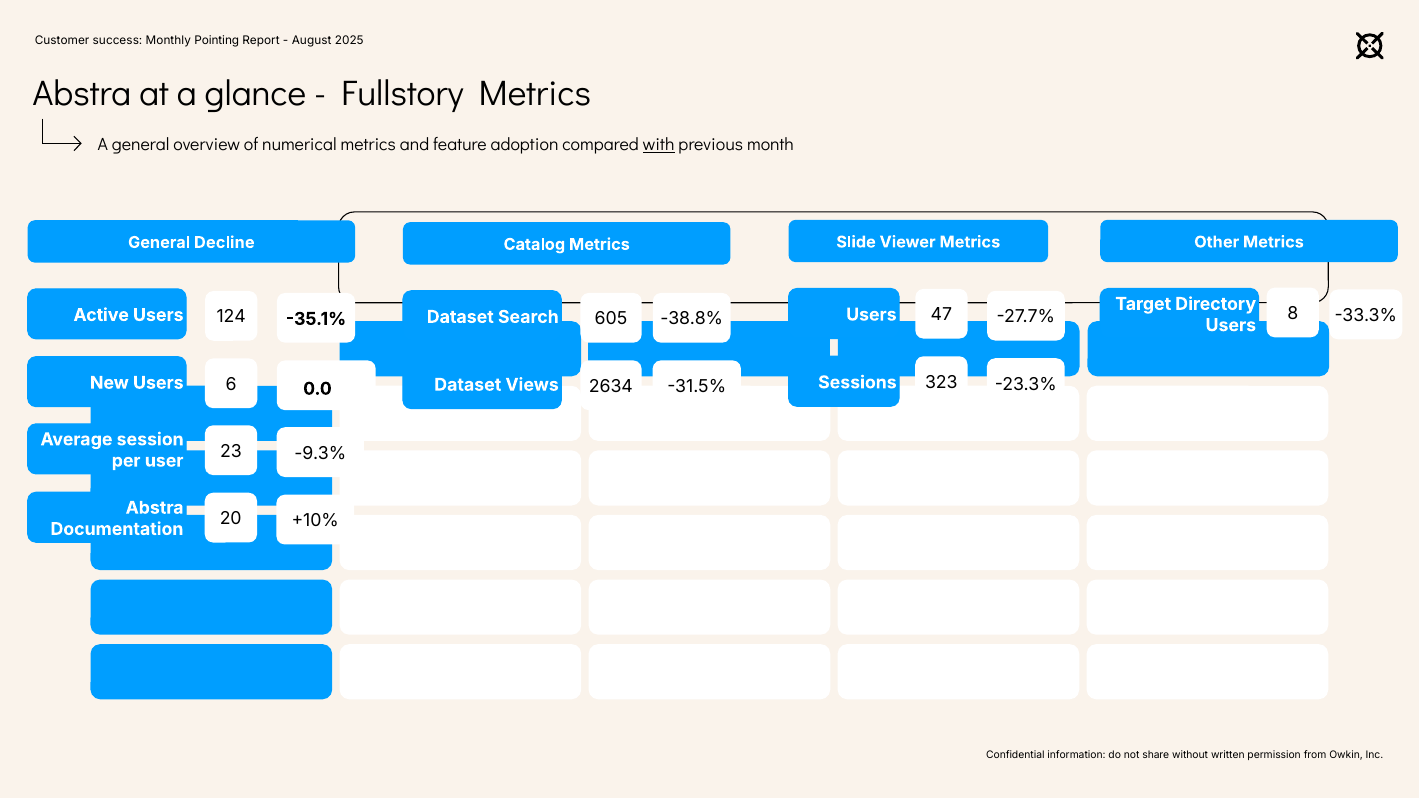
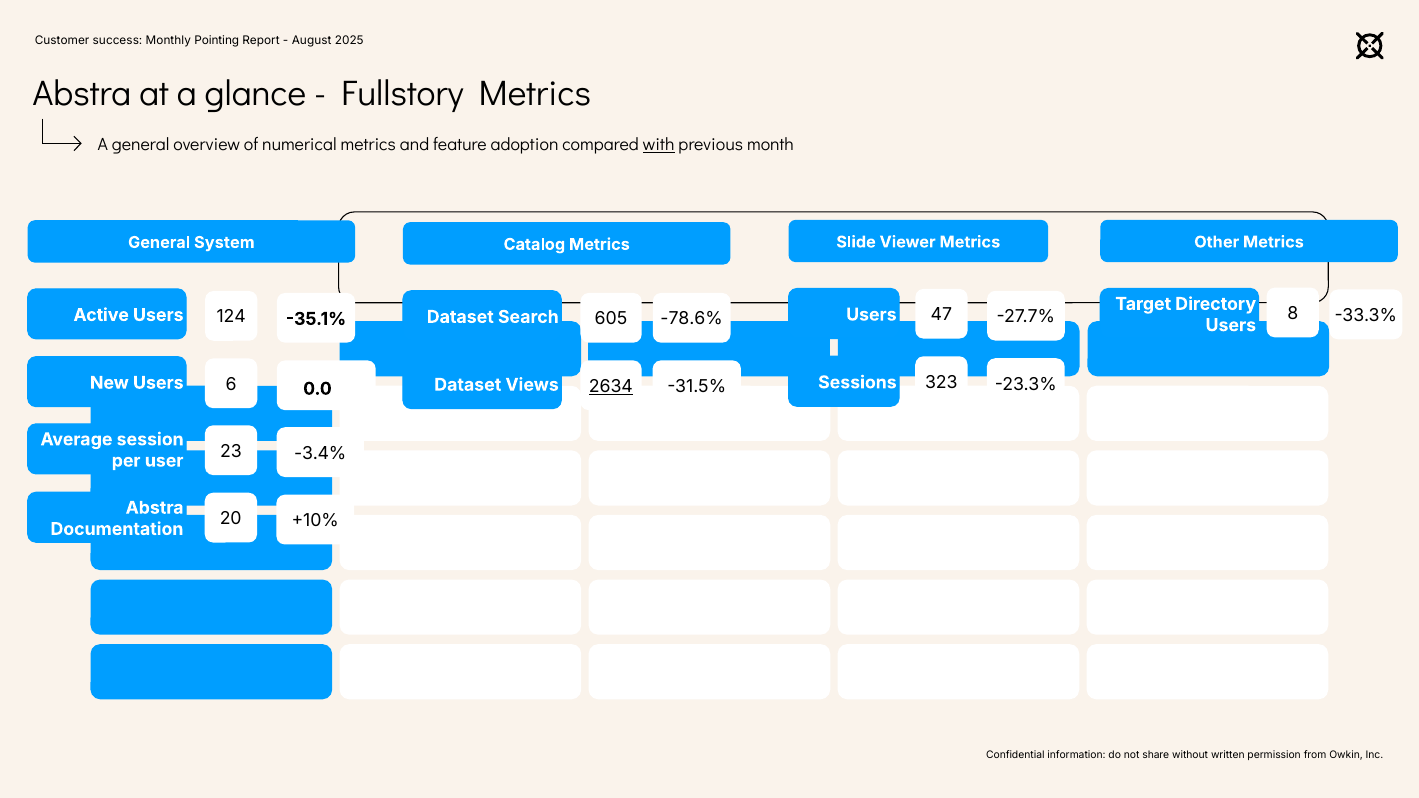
Decline: Decline -> System
-38.8%: -38.8% -> -78.6%
2634 underline: none -> present
-9.3%: -9.3% -> -3.4%
